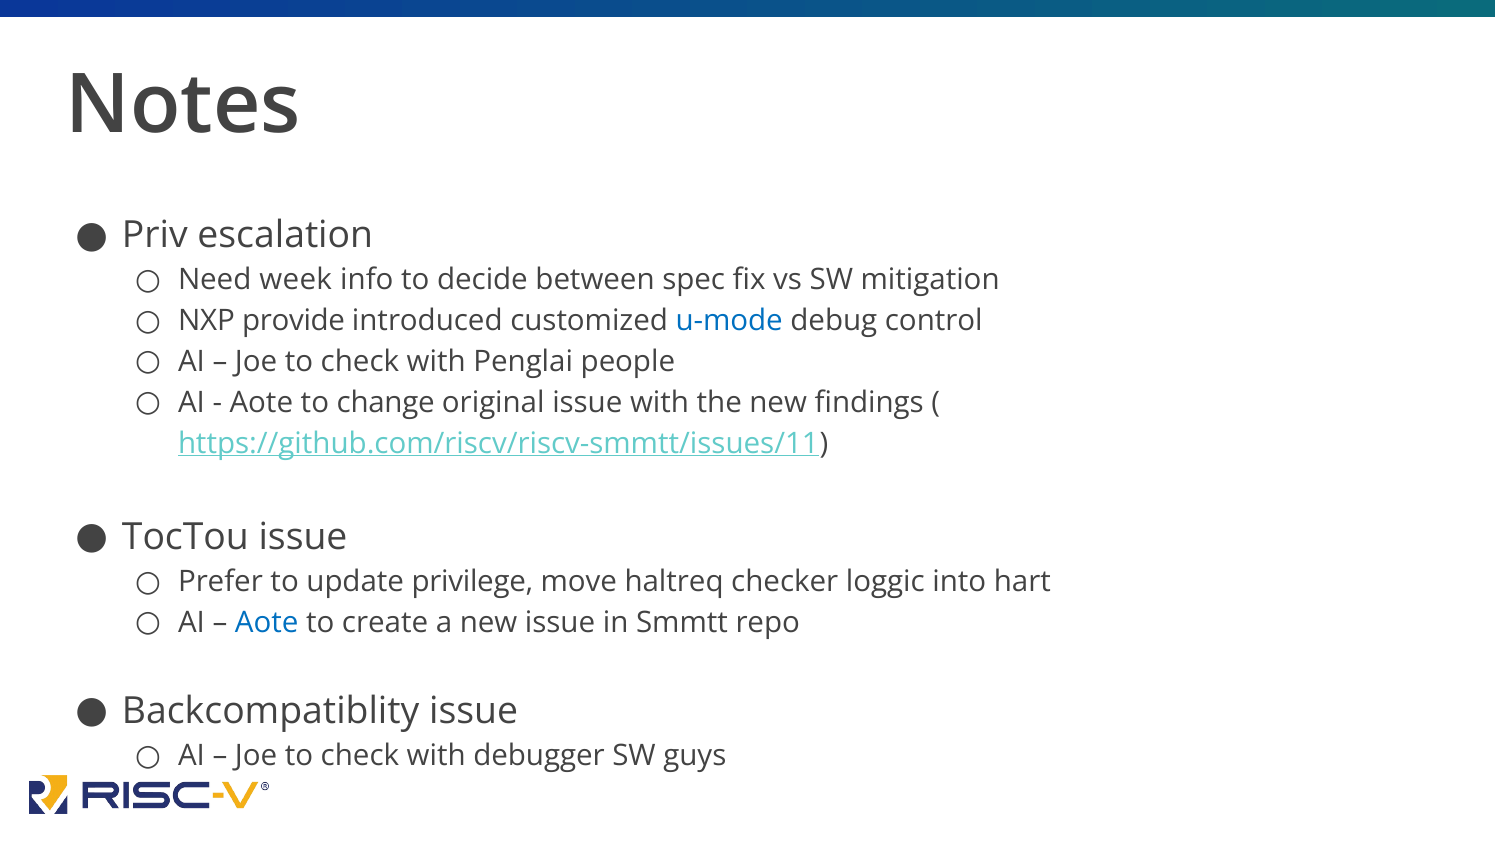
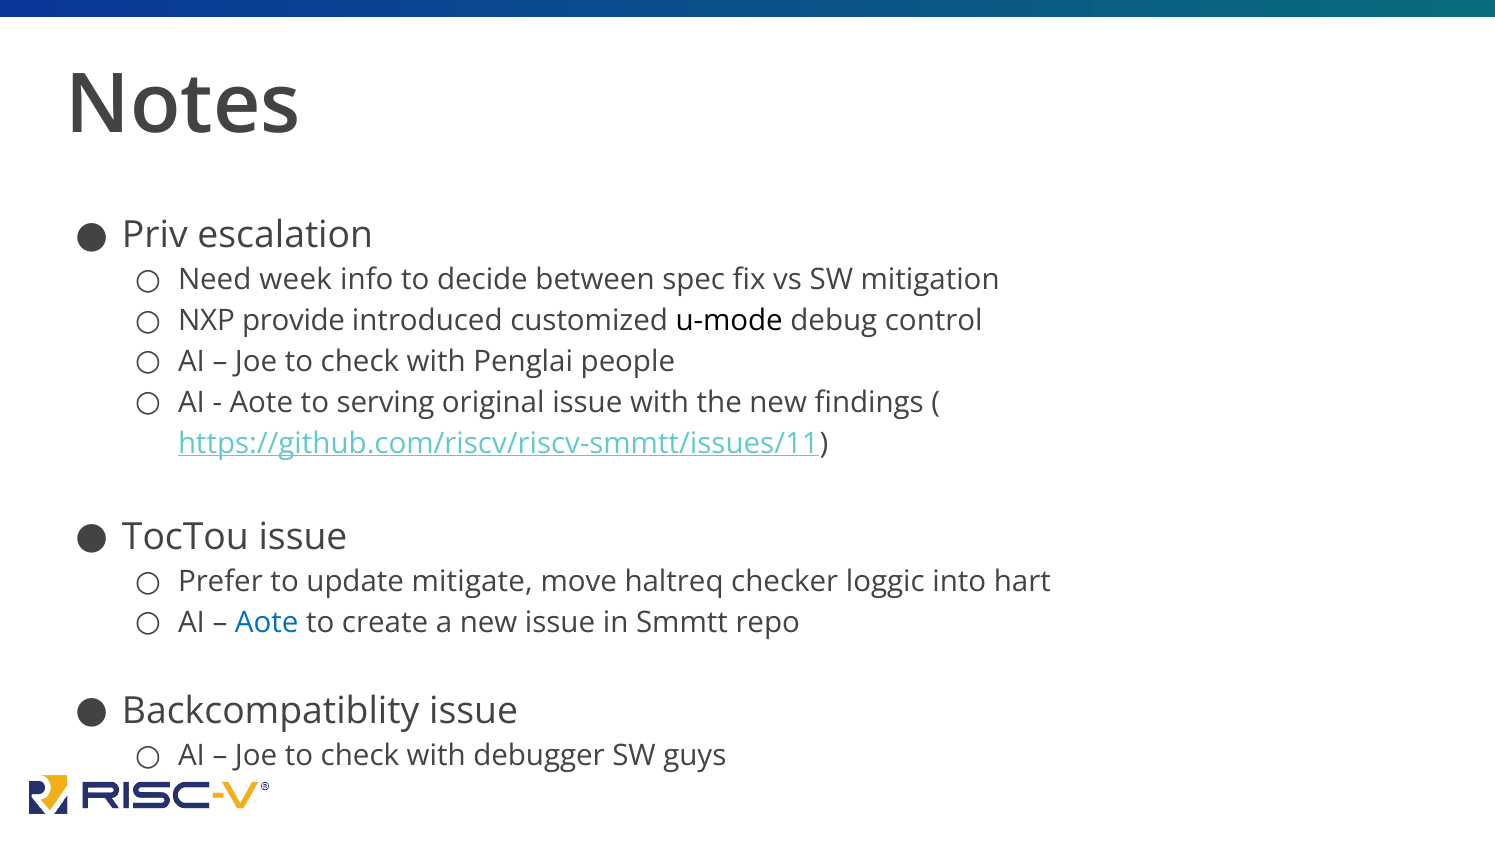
u-mode colour: blue -> black
change: change -> serving
privilege: privilege -> mitigate
